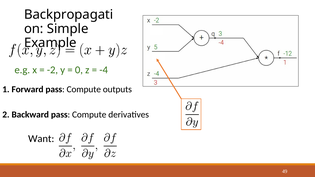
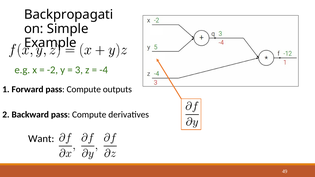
0: 0 -> 3
